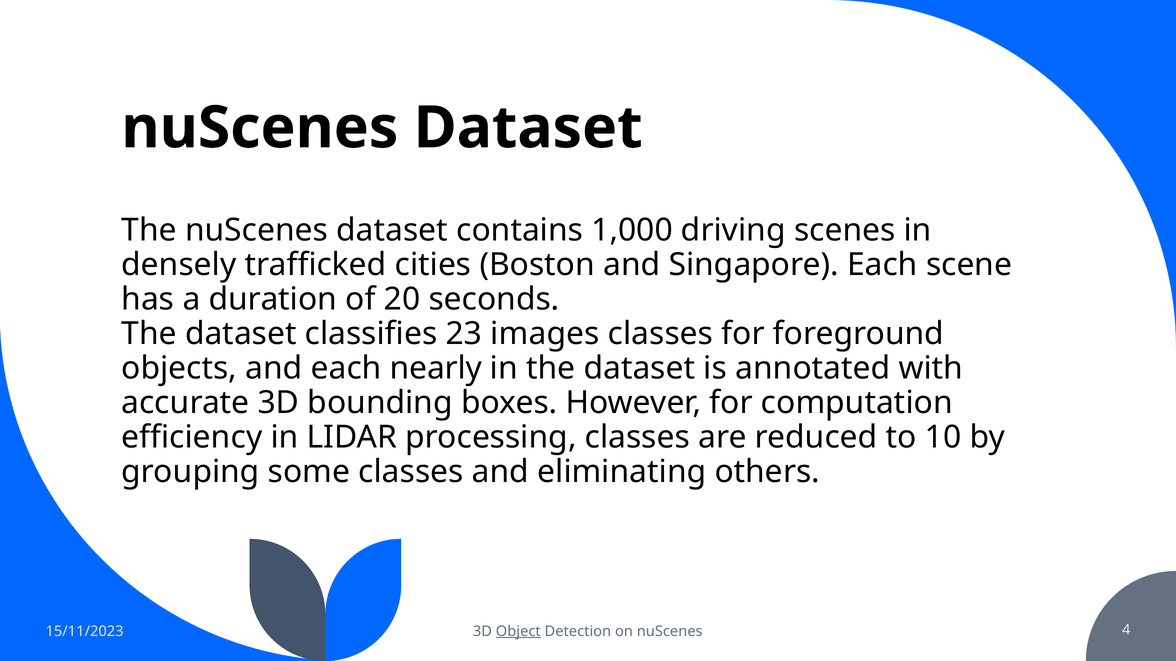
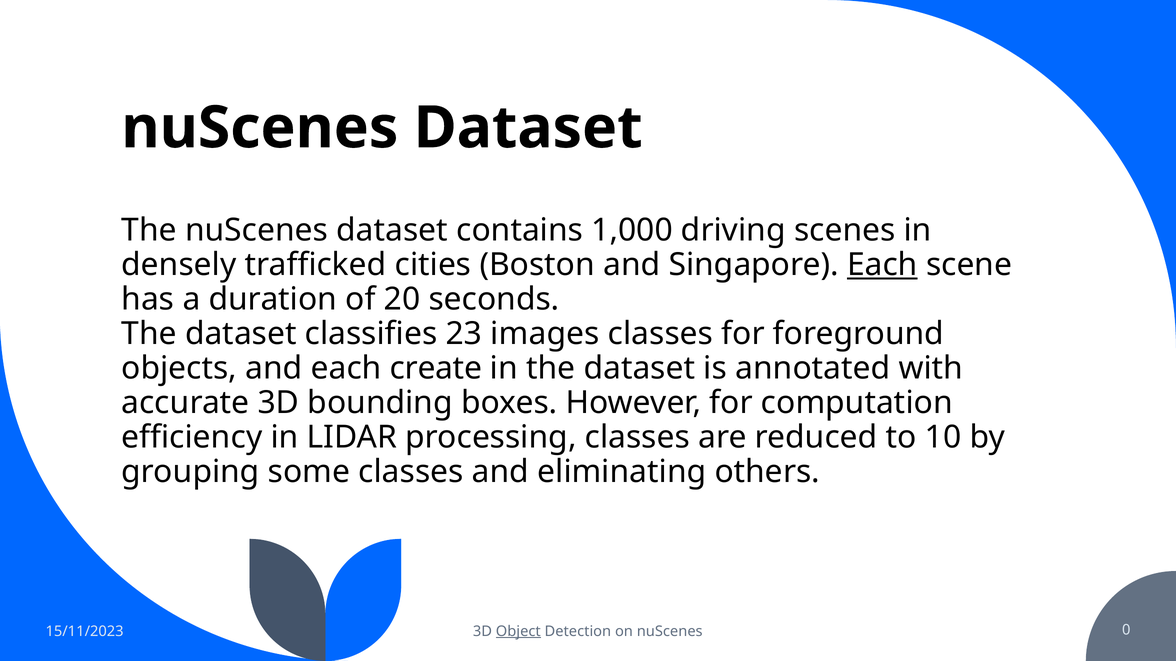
Each at (882, 265) underline: none -> present
nearly: nearly -> create
4: 4 -> 0
